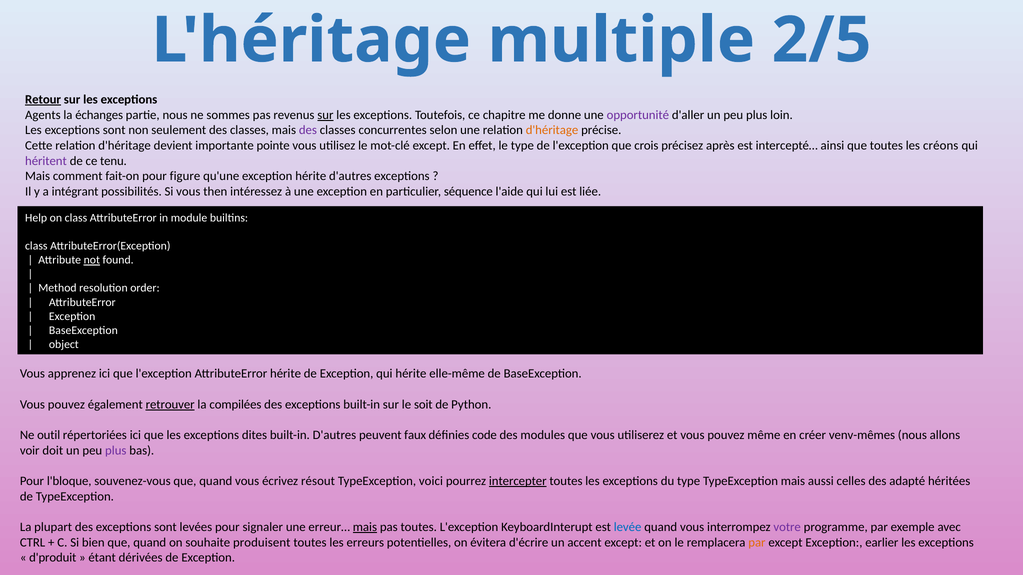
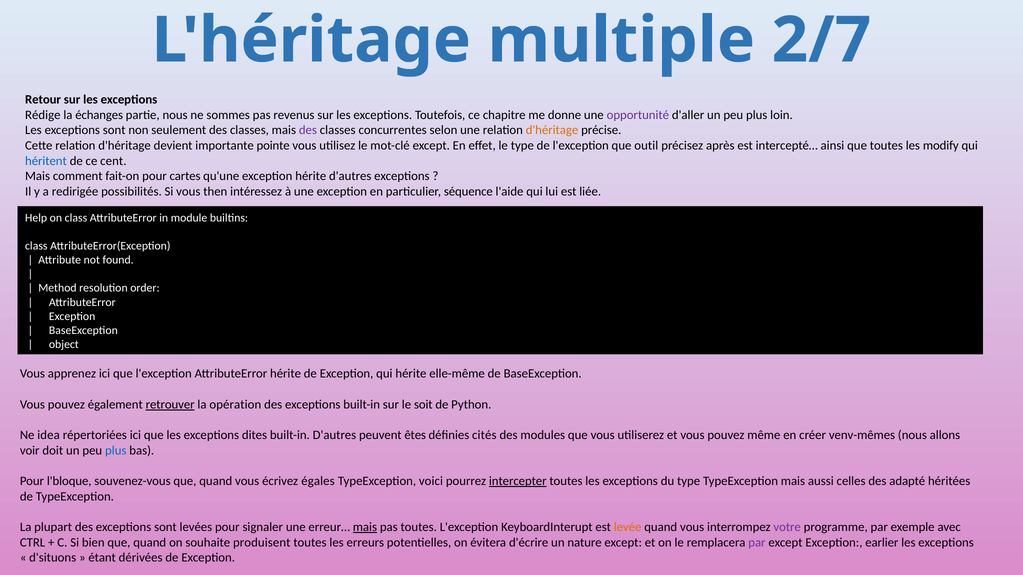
2/5: 2/5 -> 2/7
Retour underline: present -> none
Agents: Agents -> Rédige
sur at (325, 115) underline: present -> none
crois: crois -> outil
créons: créons -> modify
héritent colour: purple -> blue
tenu: tenu -> cent
figure: figure -> cartes
intégrant: intégrant -> redirigée
not underline: present -> none
compilées: compilées -> opération
outil: outil -> idea
faux: faux -> êtes
code: code -> cités
plus at (116, 451) colour: purple -> blue
résout: résout -> égales
levée colour: blue -> orange
accent: accent -> nature
par at (757, 543) colour: orange -> purple
d'produit: d'produit -> d'situons
